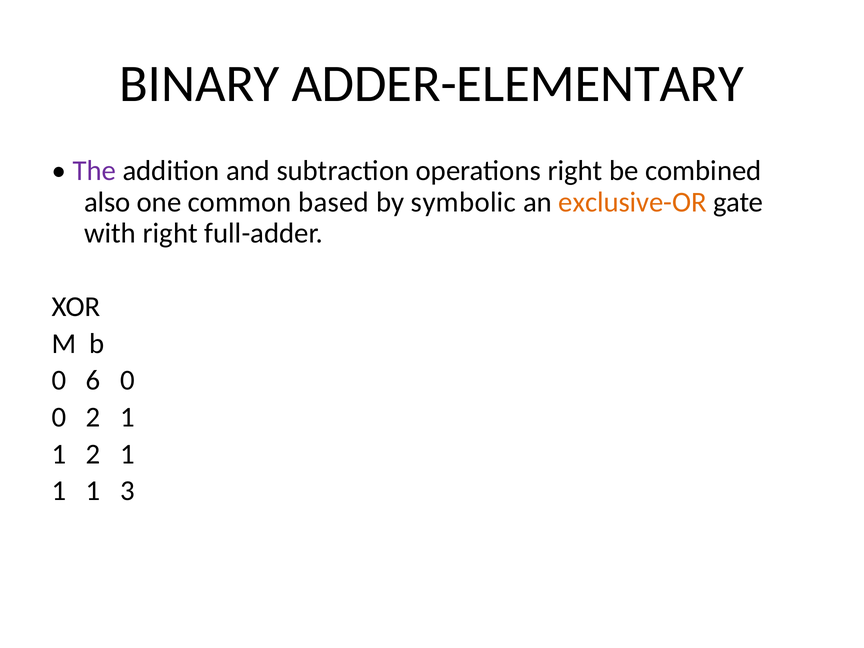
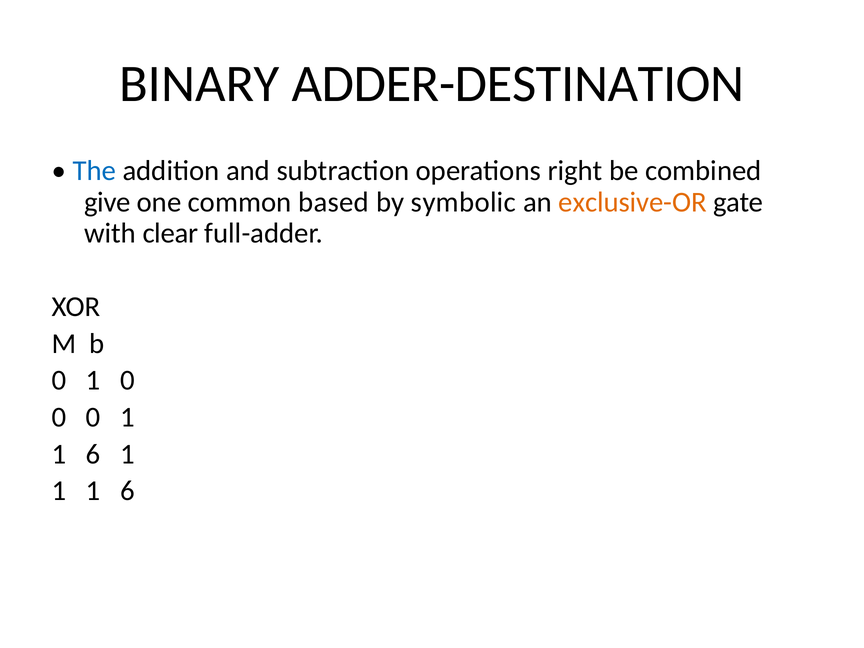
ADDER-ELEMENTARY: ADDER-ELEMENTARY -> ADDER-DESTINATION
The colour: purple -> blue
also: also -> give
with right: right -> clear
6 at (93, 380): 6 -> 1
2 at (93, 417): 2 -> 0
2 at (93, 454): 2 -> 6
3 at (127, 491): 3 -> 6
